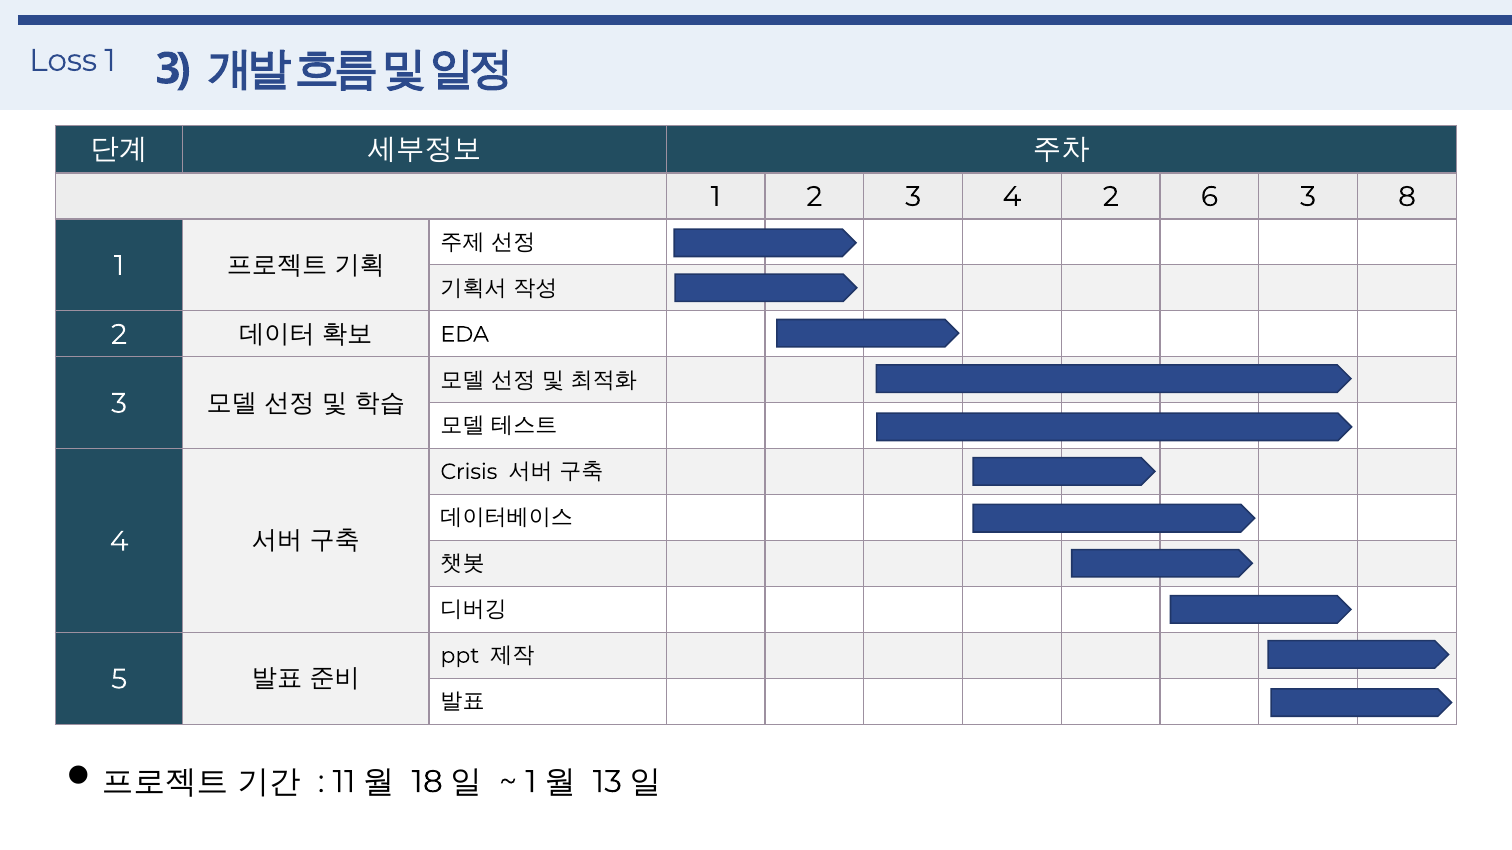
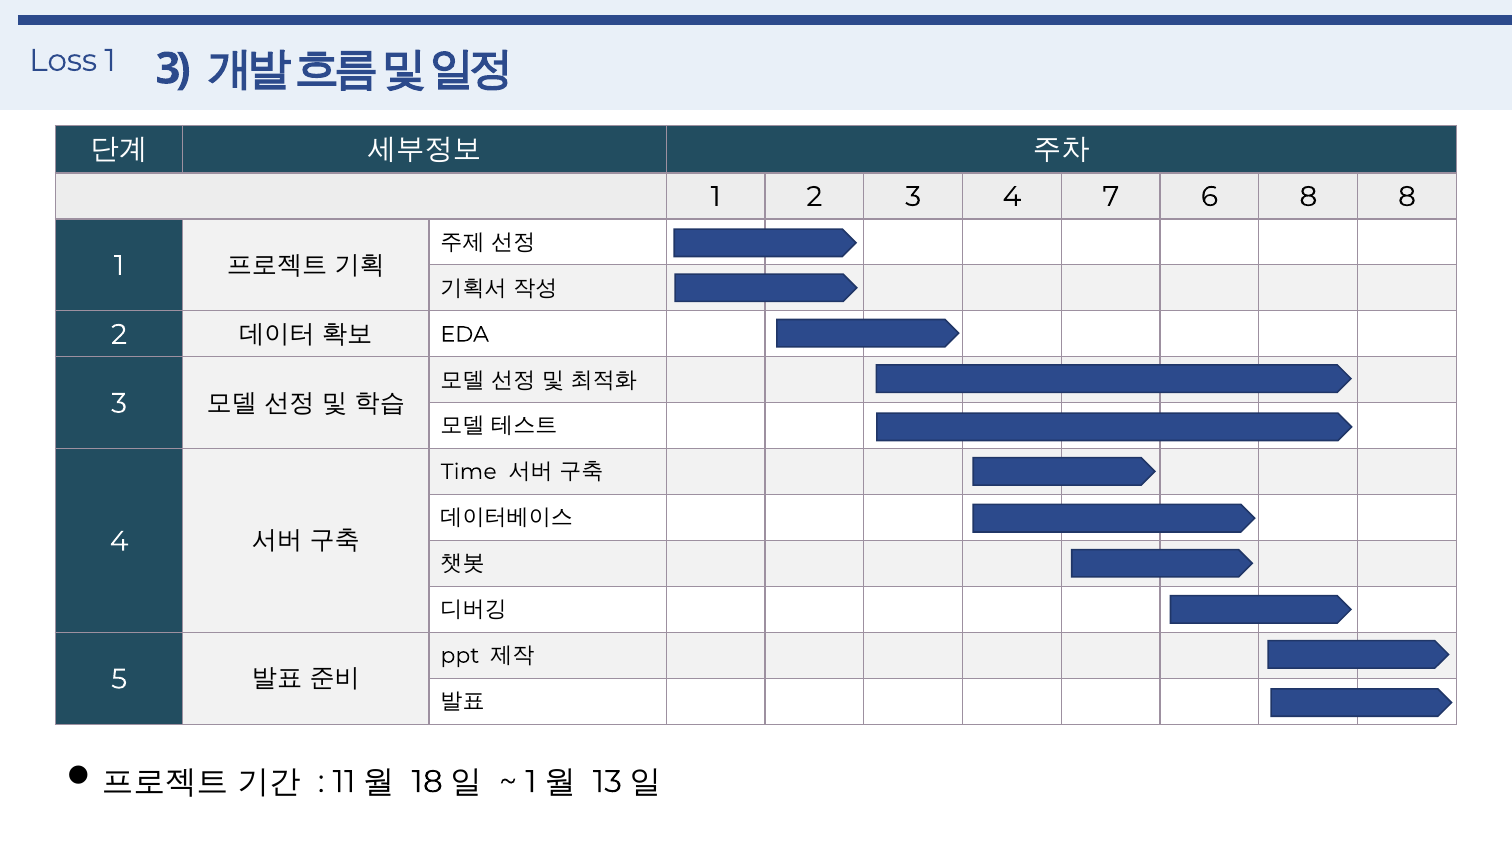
4 2: 2 -> 7
6 3: 3 -> 8
Crisis: Crisis -> Time
